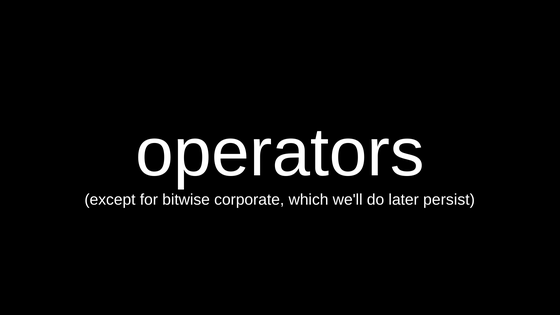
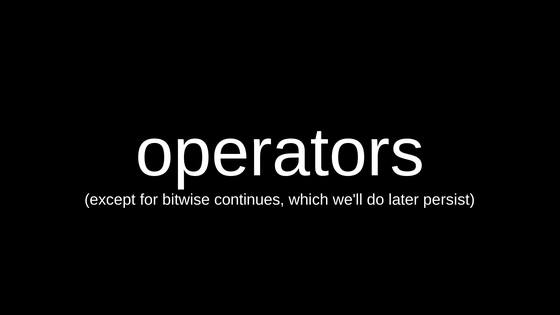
corporate: corporate -> continues
